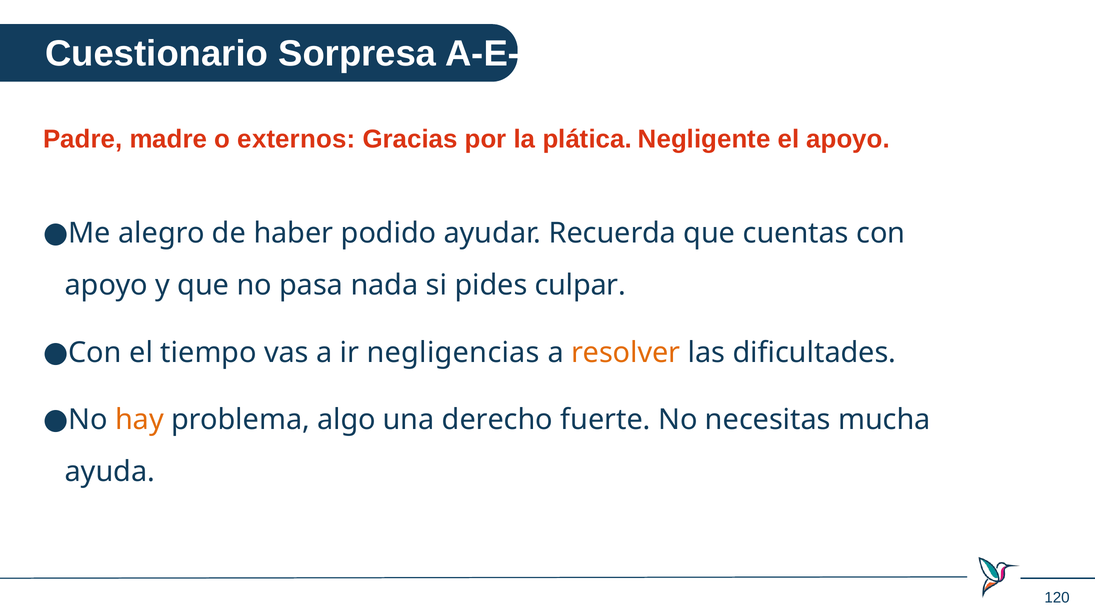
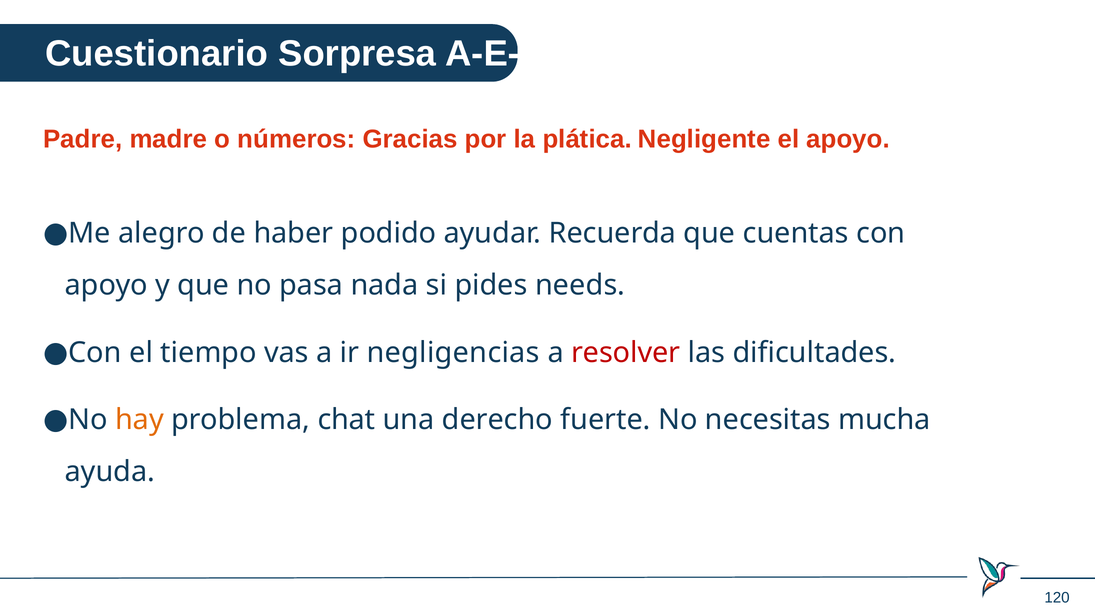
externos: externos -> números
culpar: culpar -> needs
resolver colour: orange -> red
algo: algo -> chat
